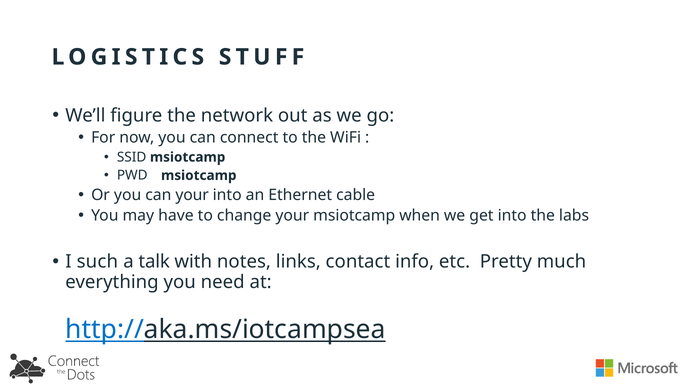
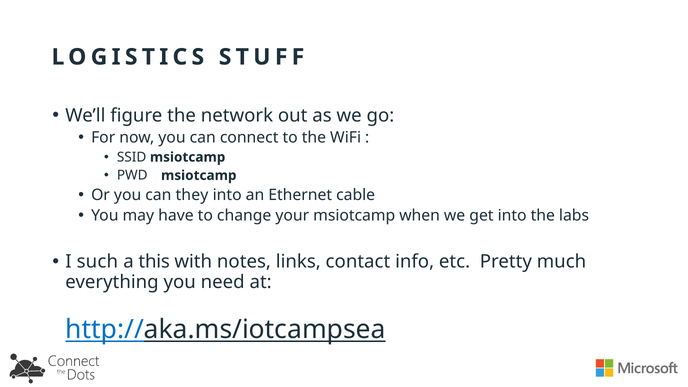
can your: your -> they
talk: talk -> this
